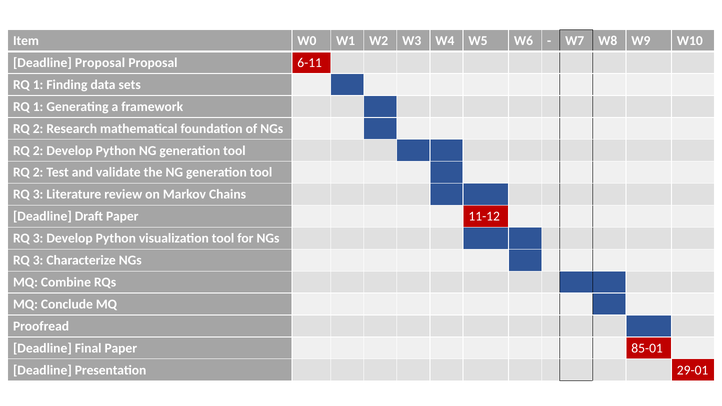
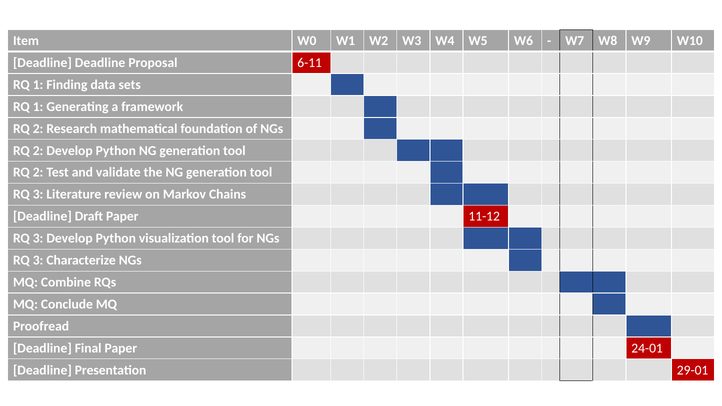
Deadline Proposal: Proposal -> Deadline
85-01: 85-01 -> 24-01
